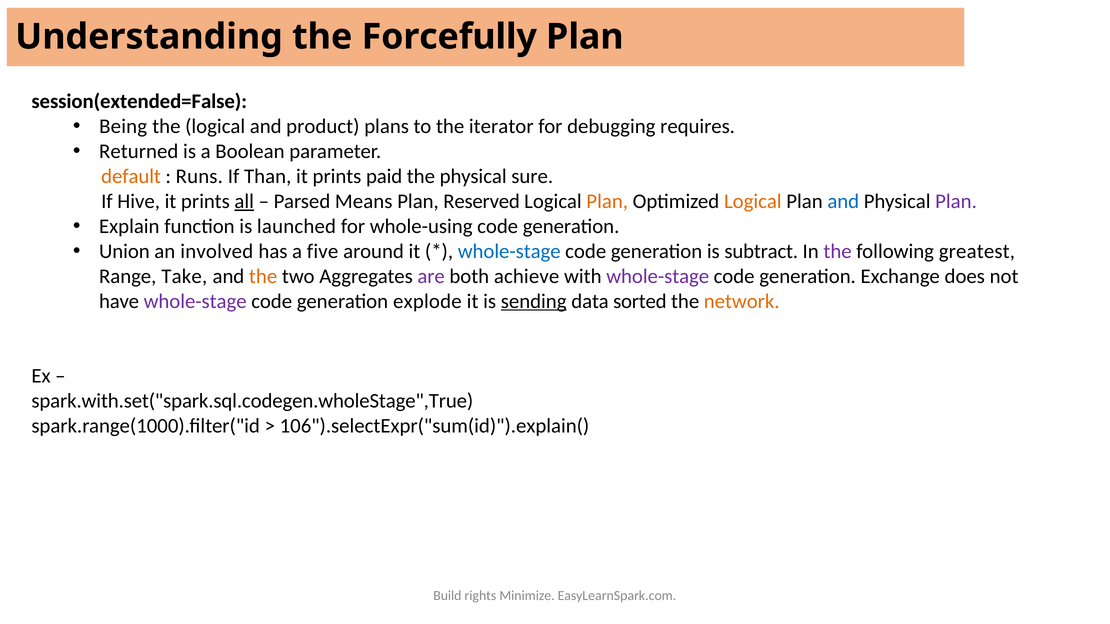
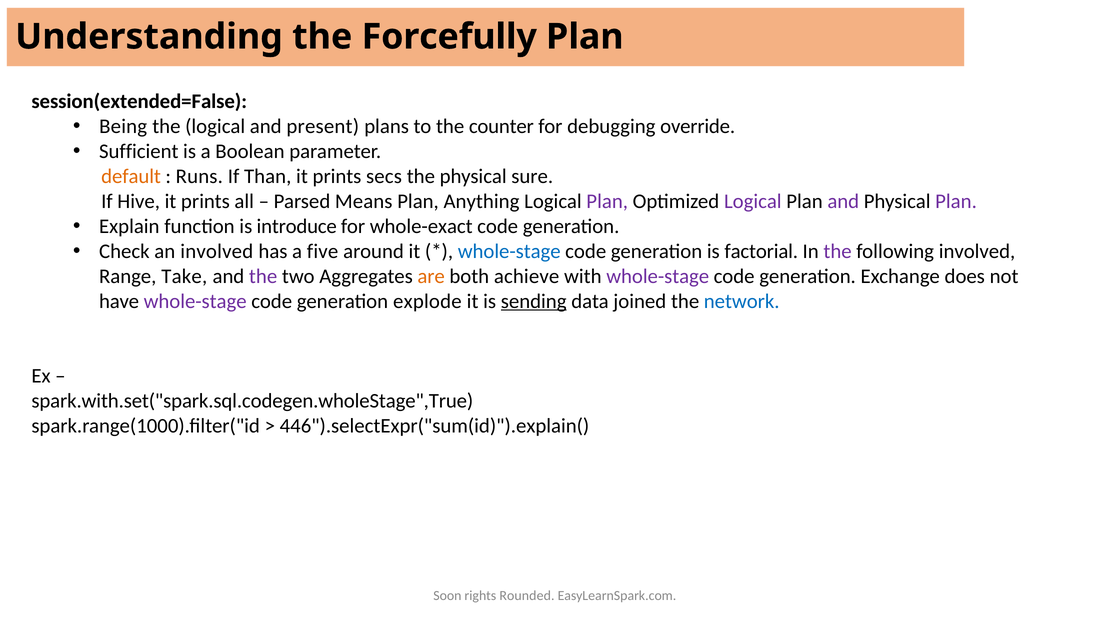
product: product -> present
iterator: iterator -> counter
requires: requires -> override
Returned: Returned -> Sufficient
paid: paid -> secs
all underline: present -> none
Reserved: Reserved -> Anything
Plan at (607, 201) colour: orange -> purple
Logical at (753, 201) colour: orange -> purple
and at (843, 201) colour: blue -> purple
launched: launched -> introduce
whole-using: whole-using -> whole-exact
Union: Union -> Check
subtract: subtract -> factorial
following greatest: greatest -> involved
the at (263, 276) colour: orange -> purple
are colour: purple -> orange
sorted: sorted -> joined
network colour: orange -> blue
106").selectExpr("sum(id)").explain(: 106").selectExpr("sum(id)").explain( -> 446").selectExpr("sum(id)").explain(
Build: Build -> Soon
Minimize: Minimize -> Rounded
